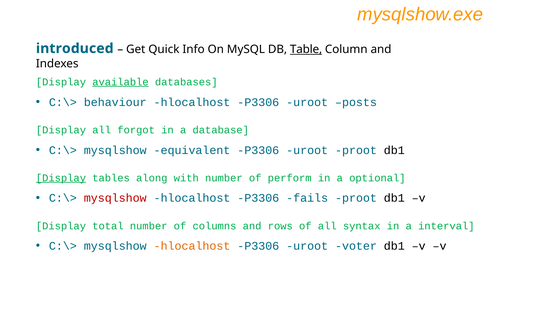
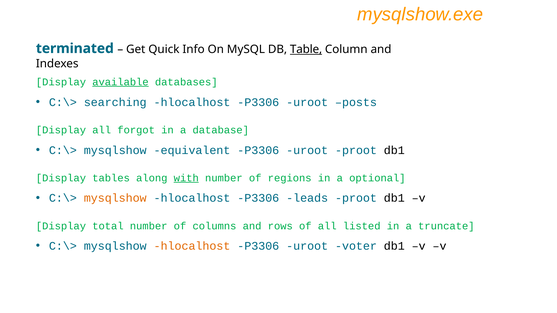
introduced: introduced -> terminated
behaviour: behaviour -> searching
Display at (61, 178) underline: present -> none
with underline: none -> present
perform: perform -> regions
mysqlshow at (115, 198) colour: red -> orange
fails: fails -> leads
syntax: syntax -> listed
interval: interval -> truncate
